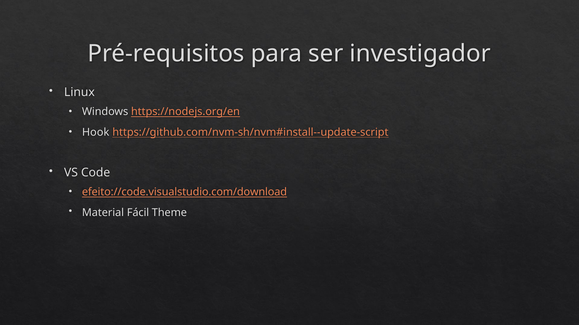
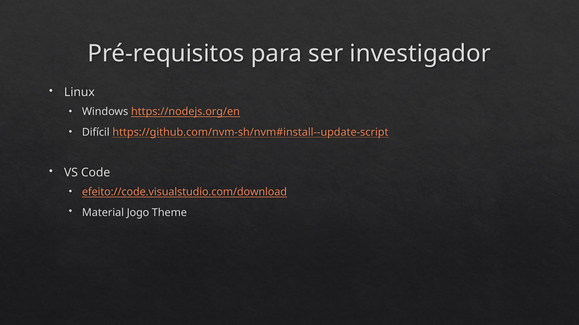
Hook: Hook -> Difícil
Fácil: Fácil -> Jogo
